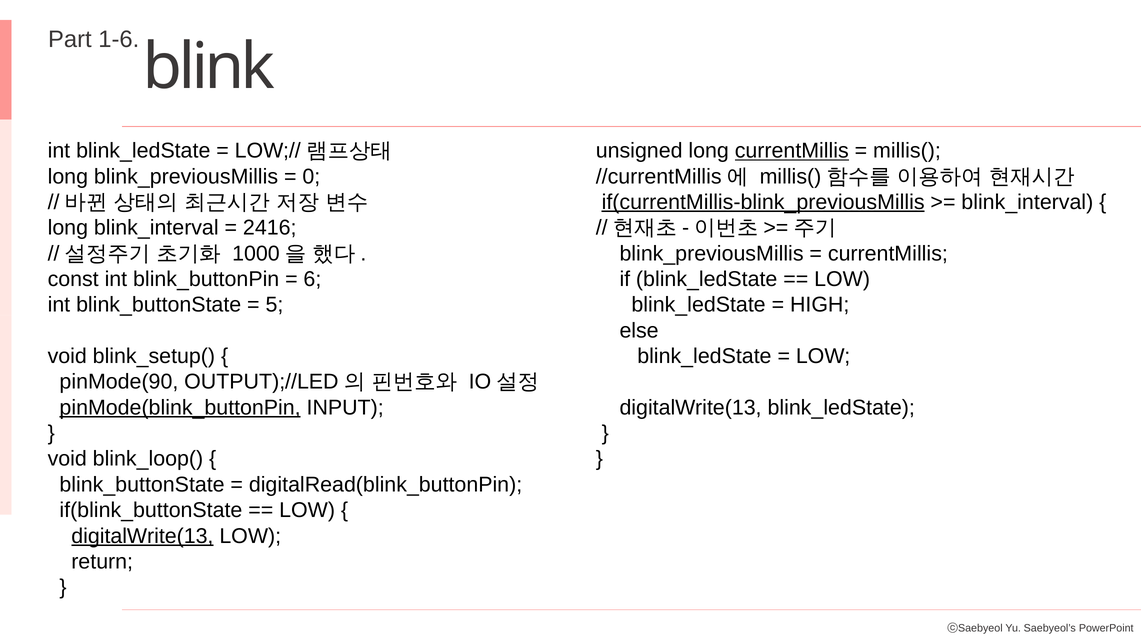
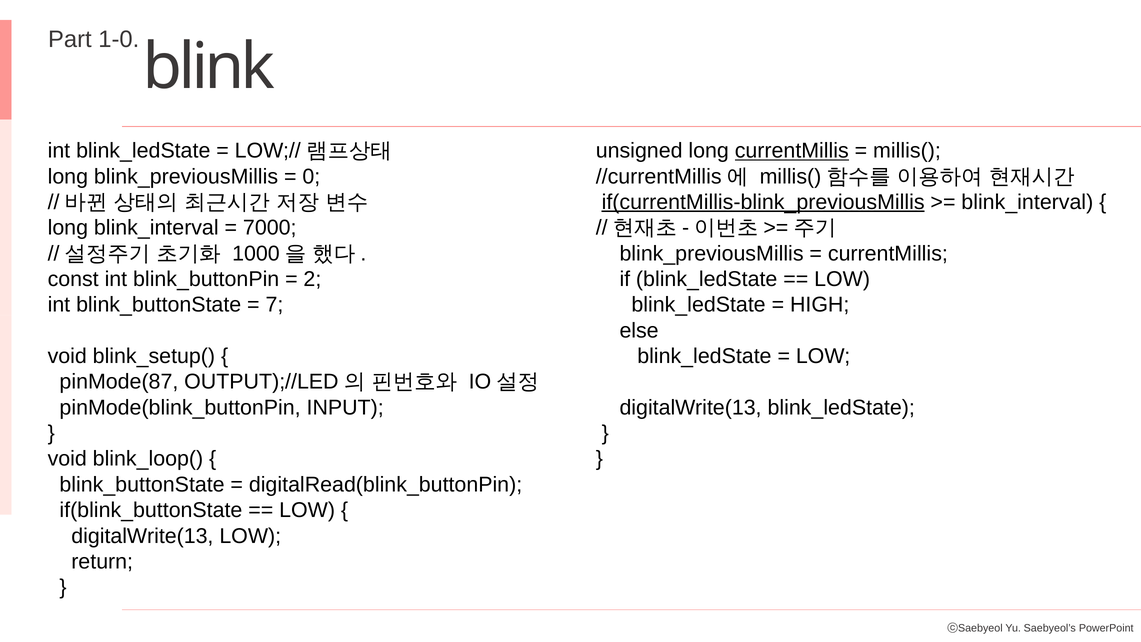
1-6: 1-6 -> 1-0
2416: 2416 -> 7000
6: 6 -> 2
5: 5 -> 7
pinMode(90: pinMode(90 -> pinMode(87
pinMode(blink_buttonPin underline: present -> none
digitalWrite(13 at (142, 536) underline: present -> none
